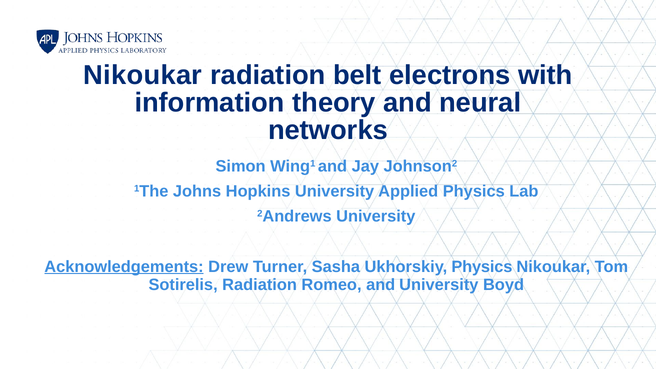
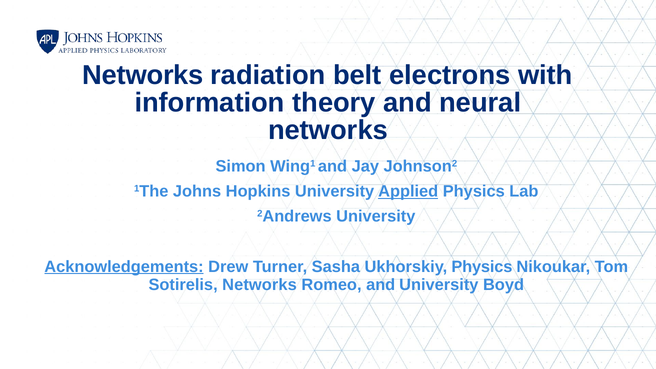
Nikoukar at (143, 75): Nikoukar -> Networks
Applied underline: none -> present
Sotirelis Radiation: Radiation -> Networks
